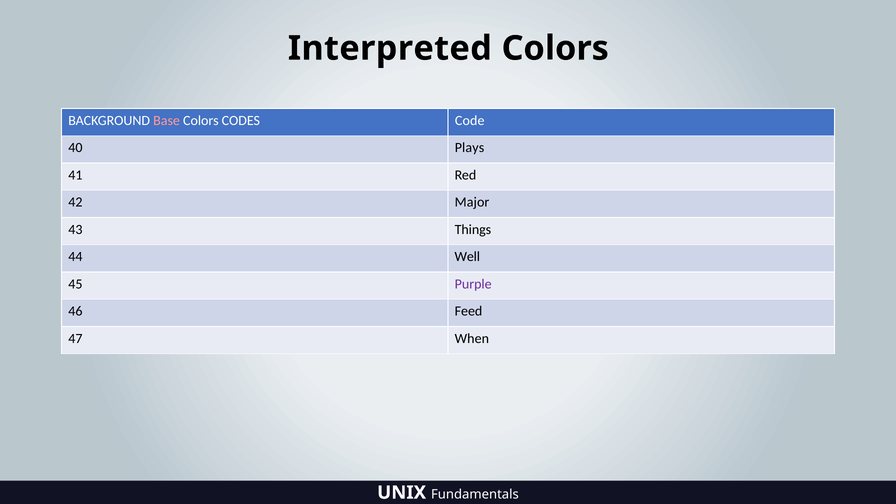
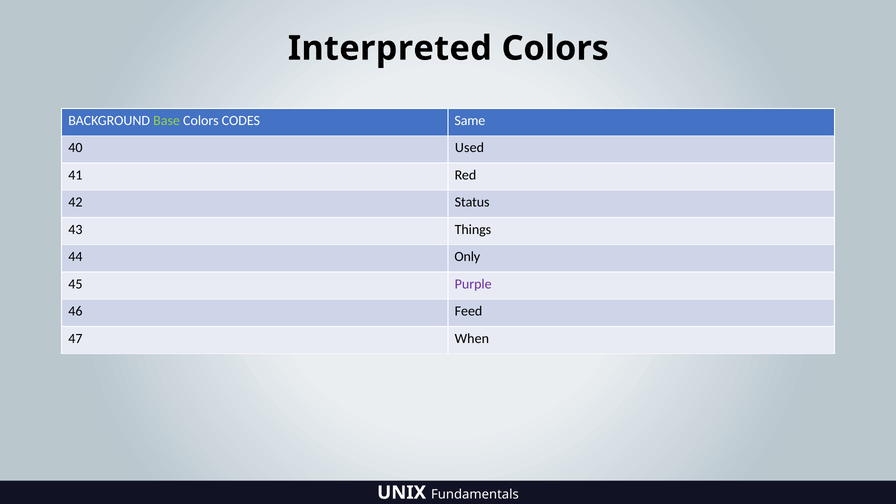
Base colour: pink -> light green
Code: Code -> Same
Plays: Plays -> Used
Major: Major -> Status
Well: Well -> Only
